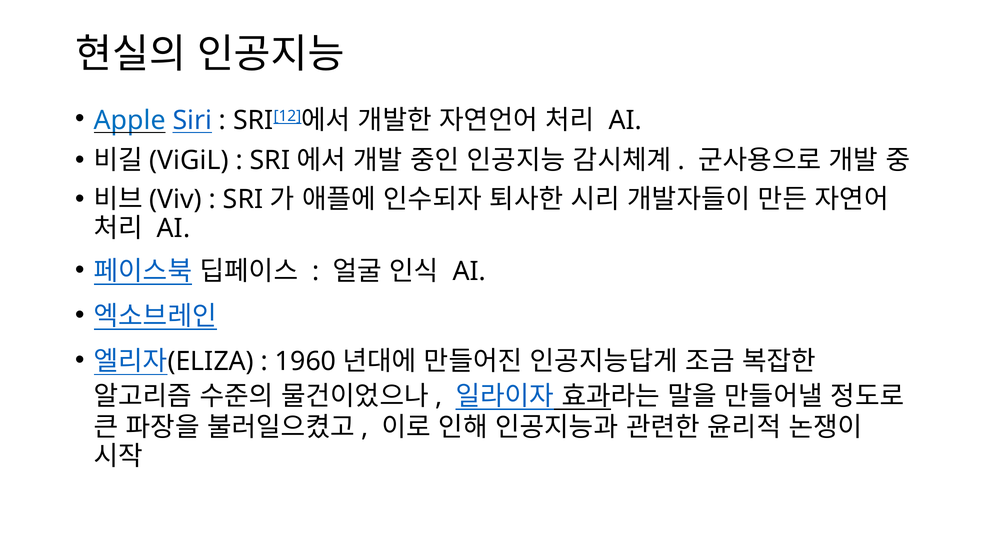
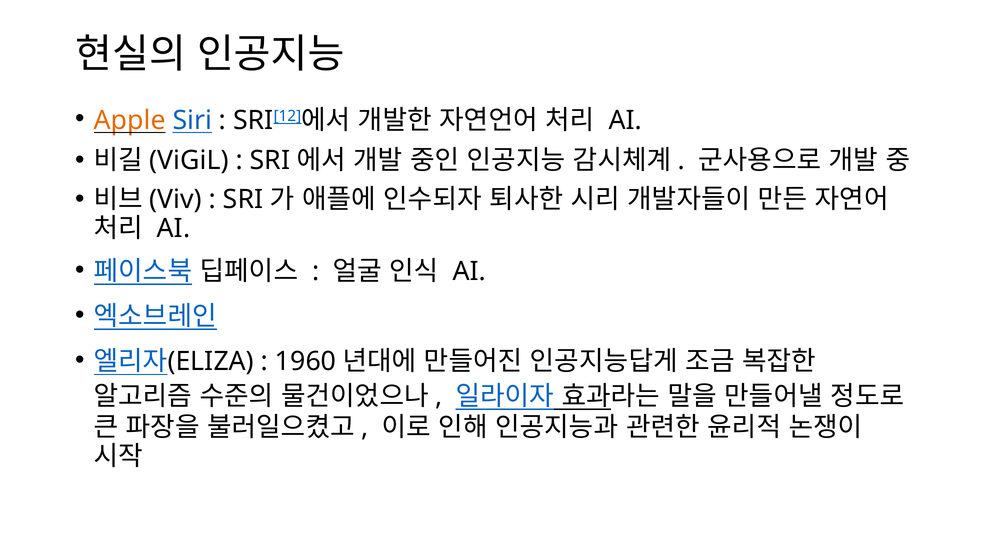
Apple colour: blue -> orange
